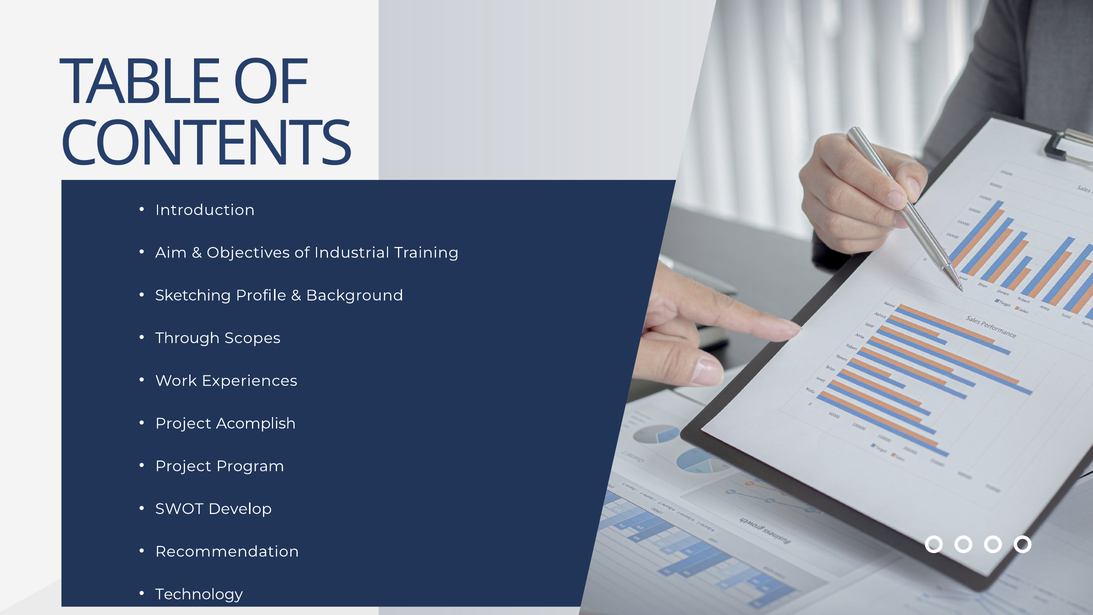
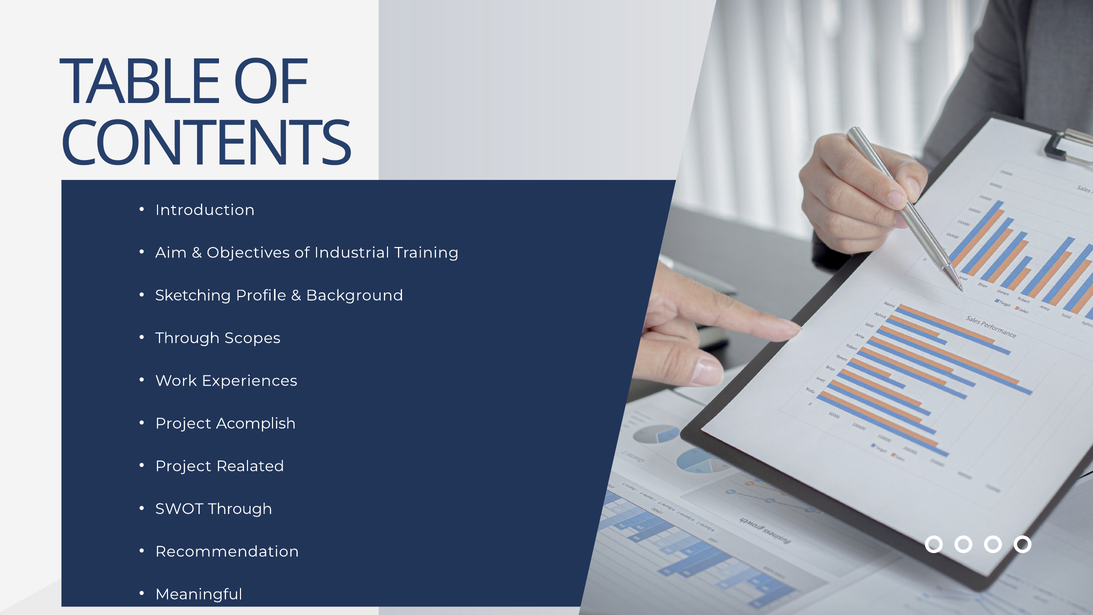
Program: Program -> Realated
SWOT Develop: Develop -> Through
Technology: Technology -> Meaningful
